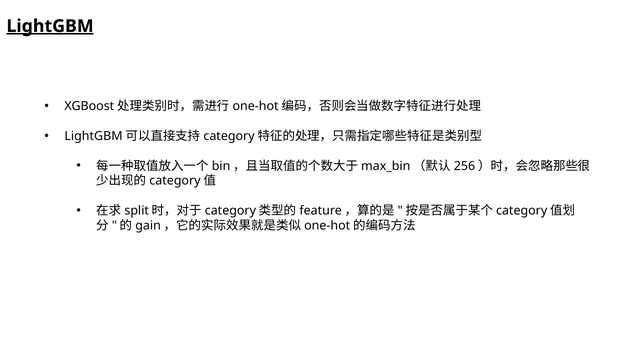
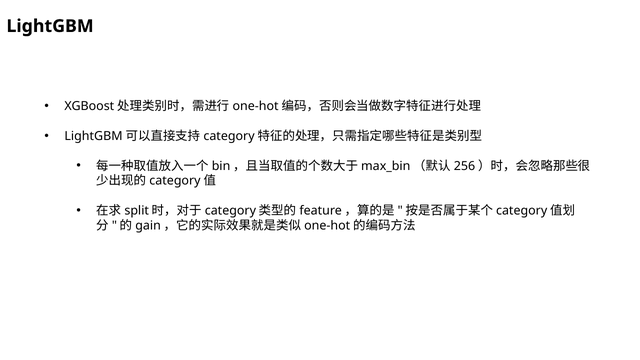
LightGBM underline: present -> none
